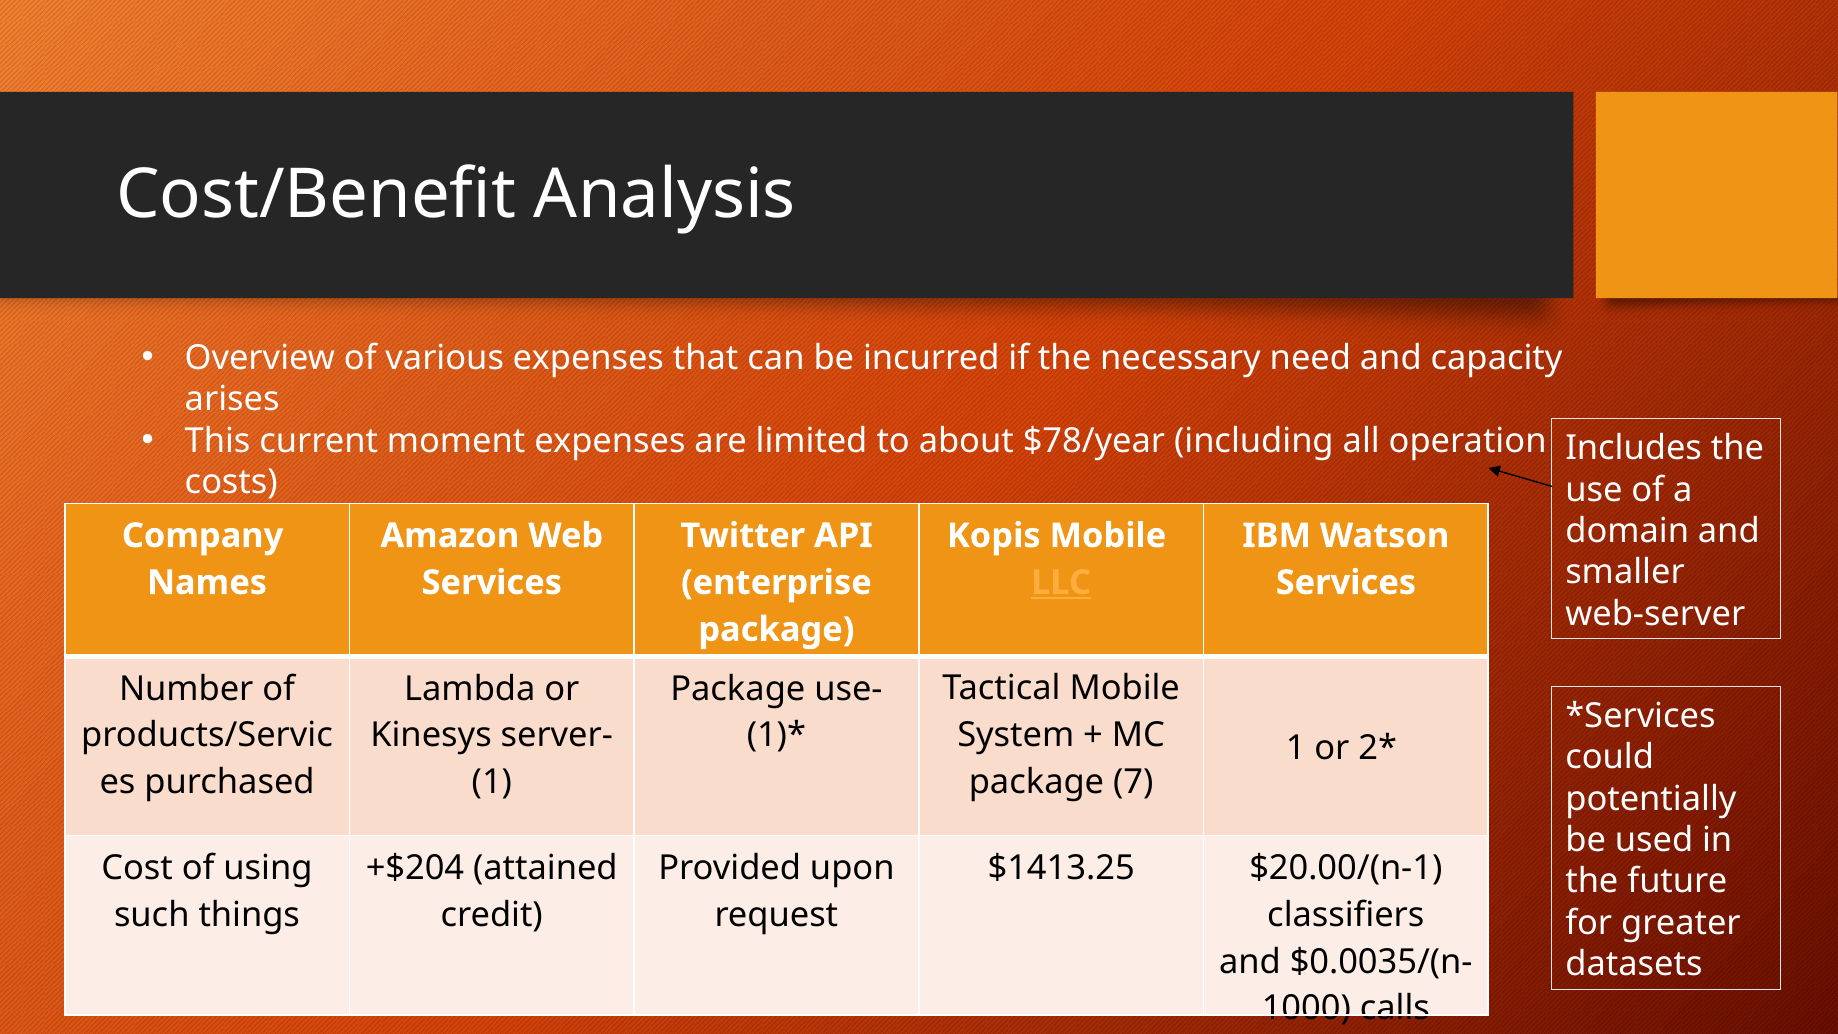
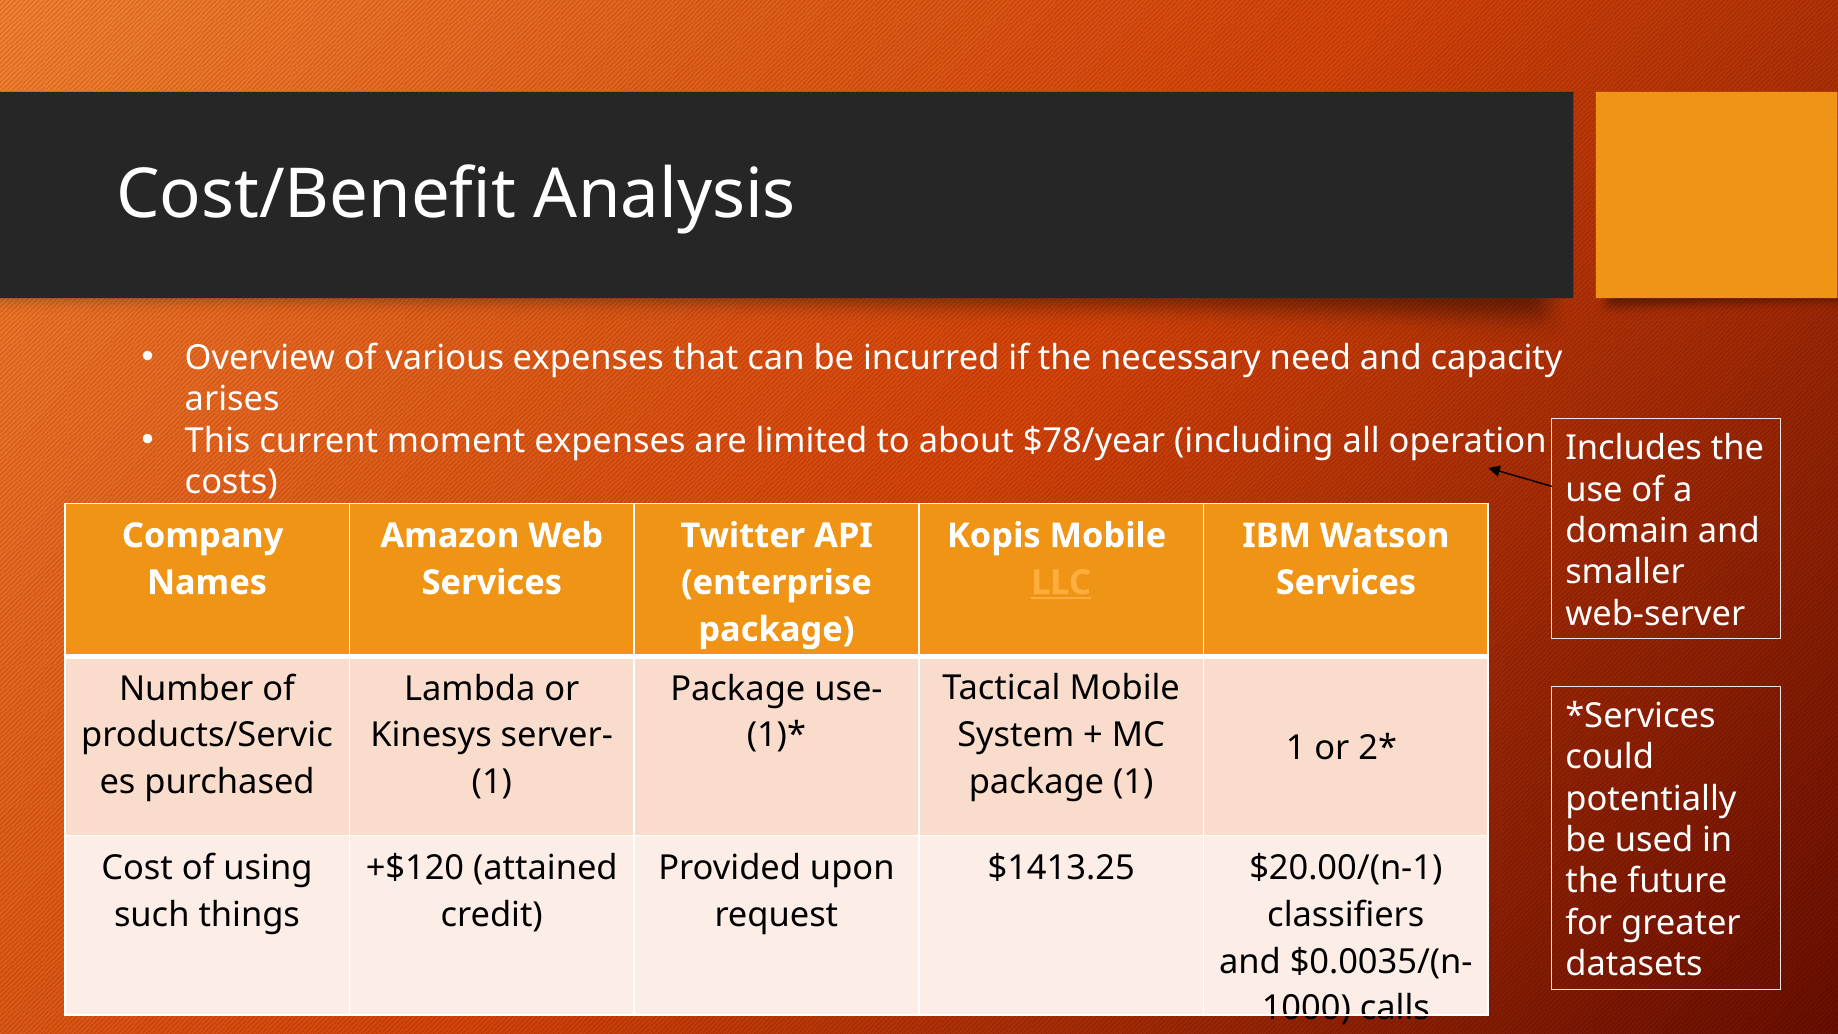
package 7: 7 -> 1
+$204: +$204 -> +$120
